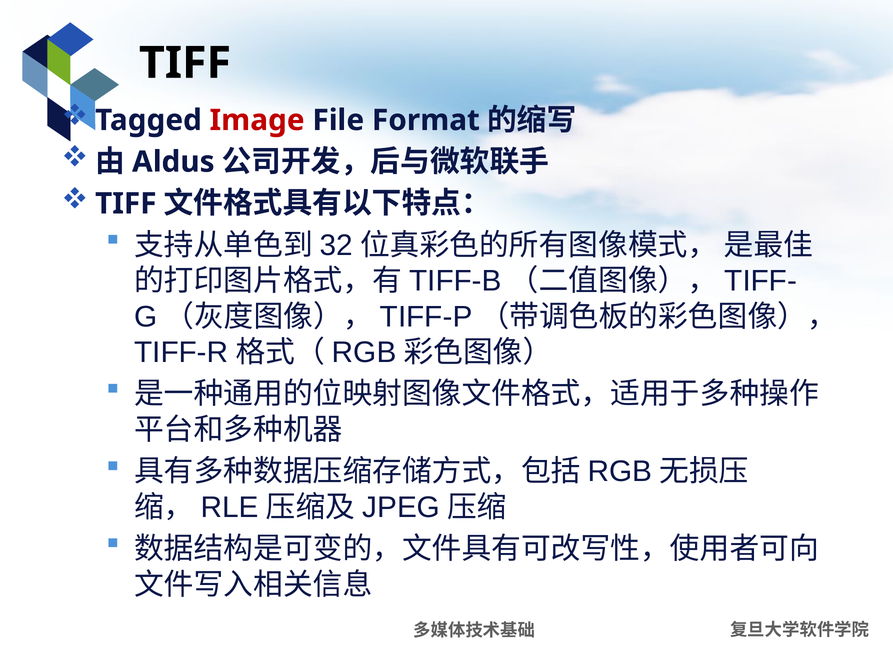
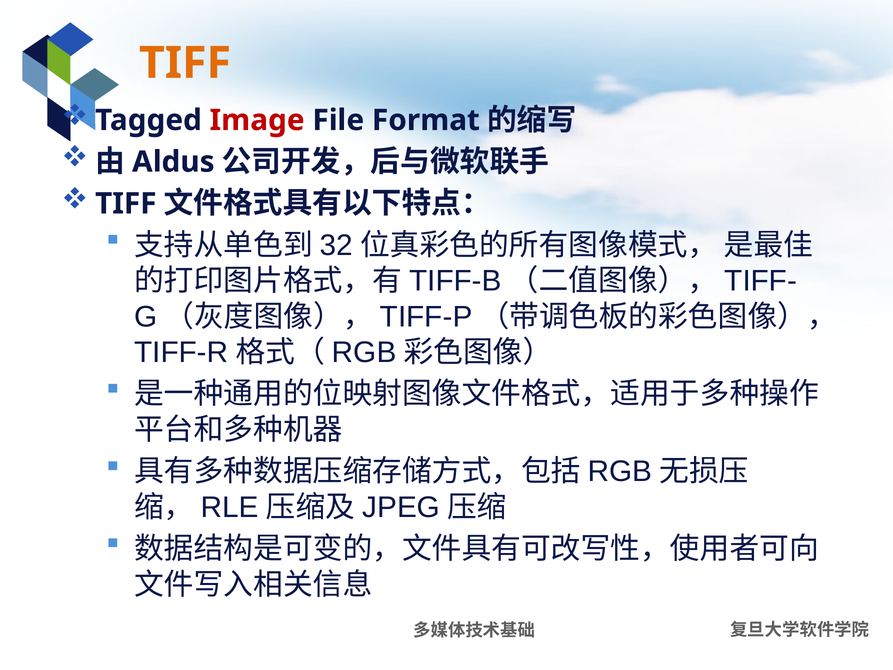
TIFF at (185, 63) colour: black -> orange
